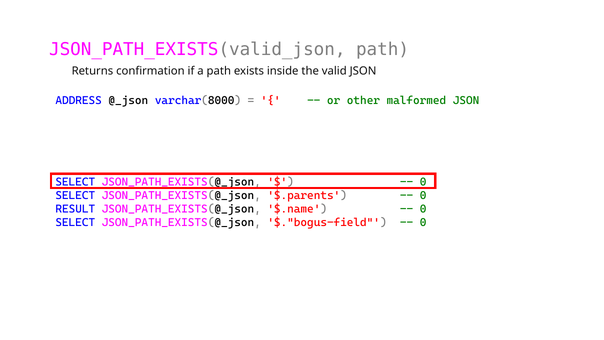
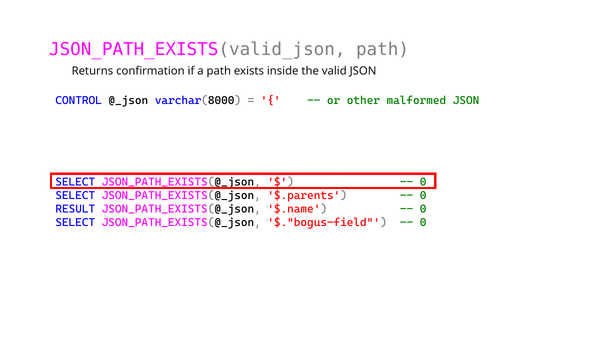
ADDRESS: ADDRESS -> CONTROL
